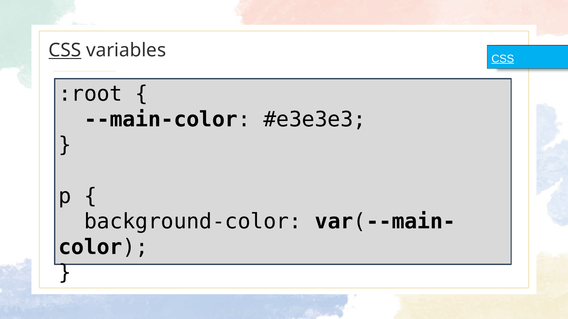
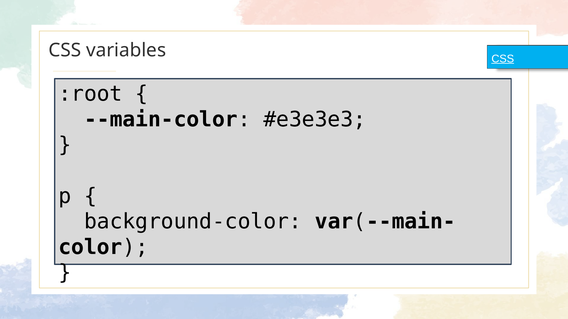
CSS at (65, 50) underline: present -> none
